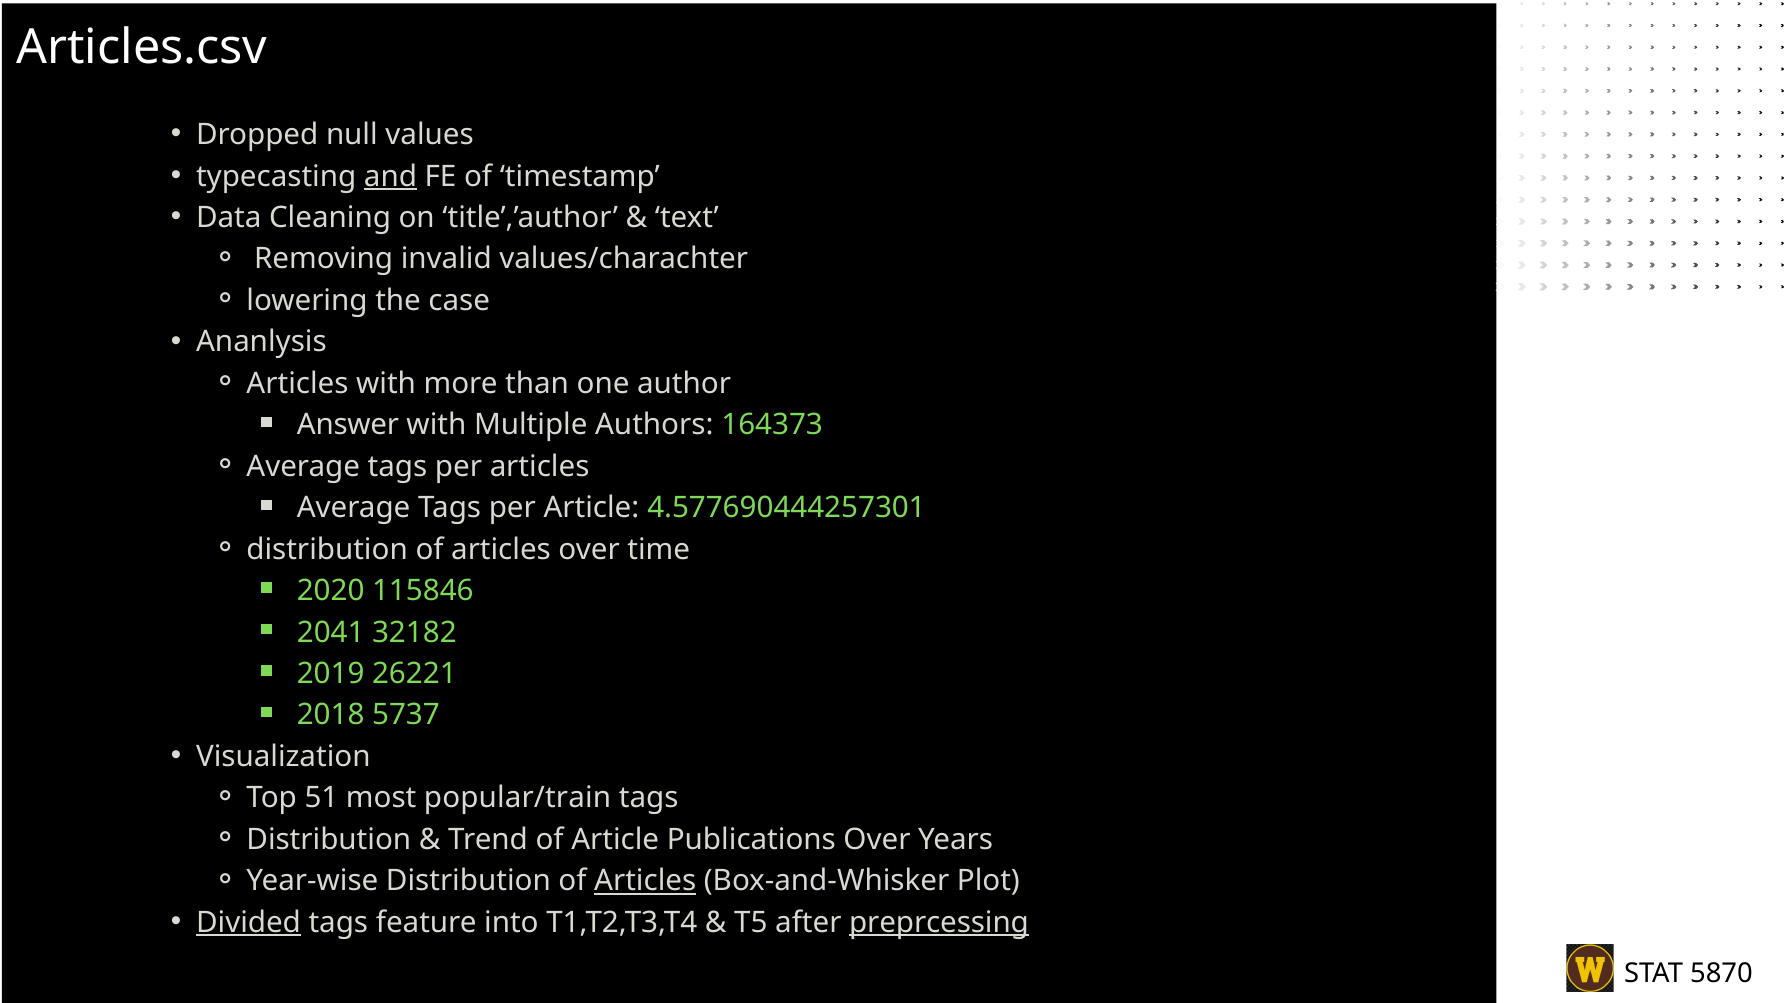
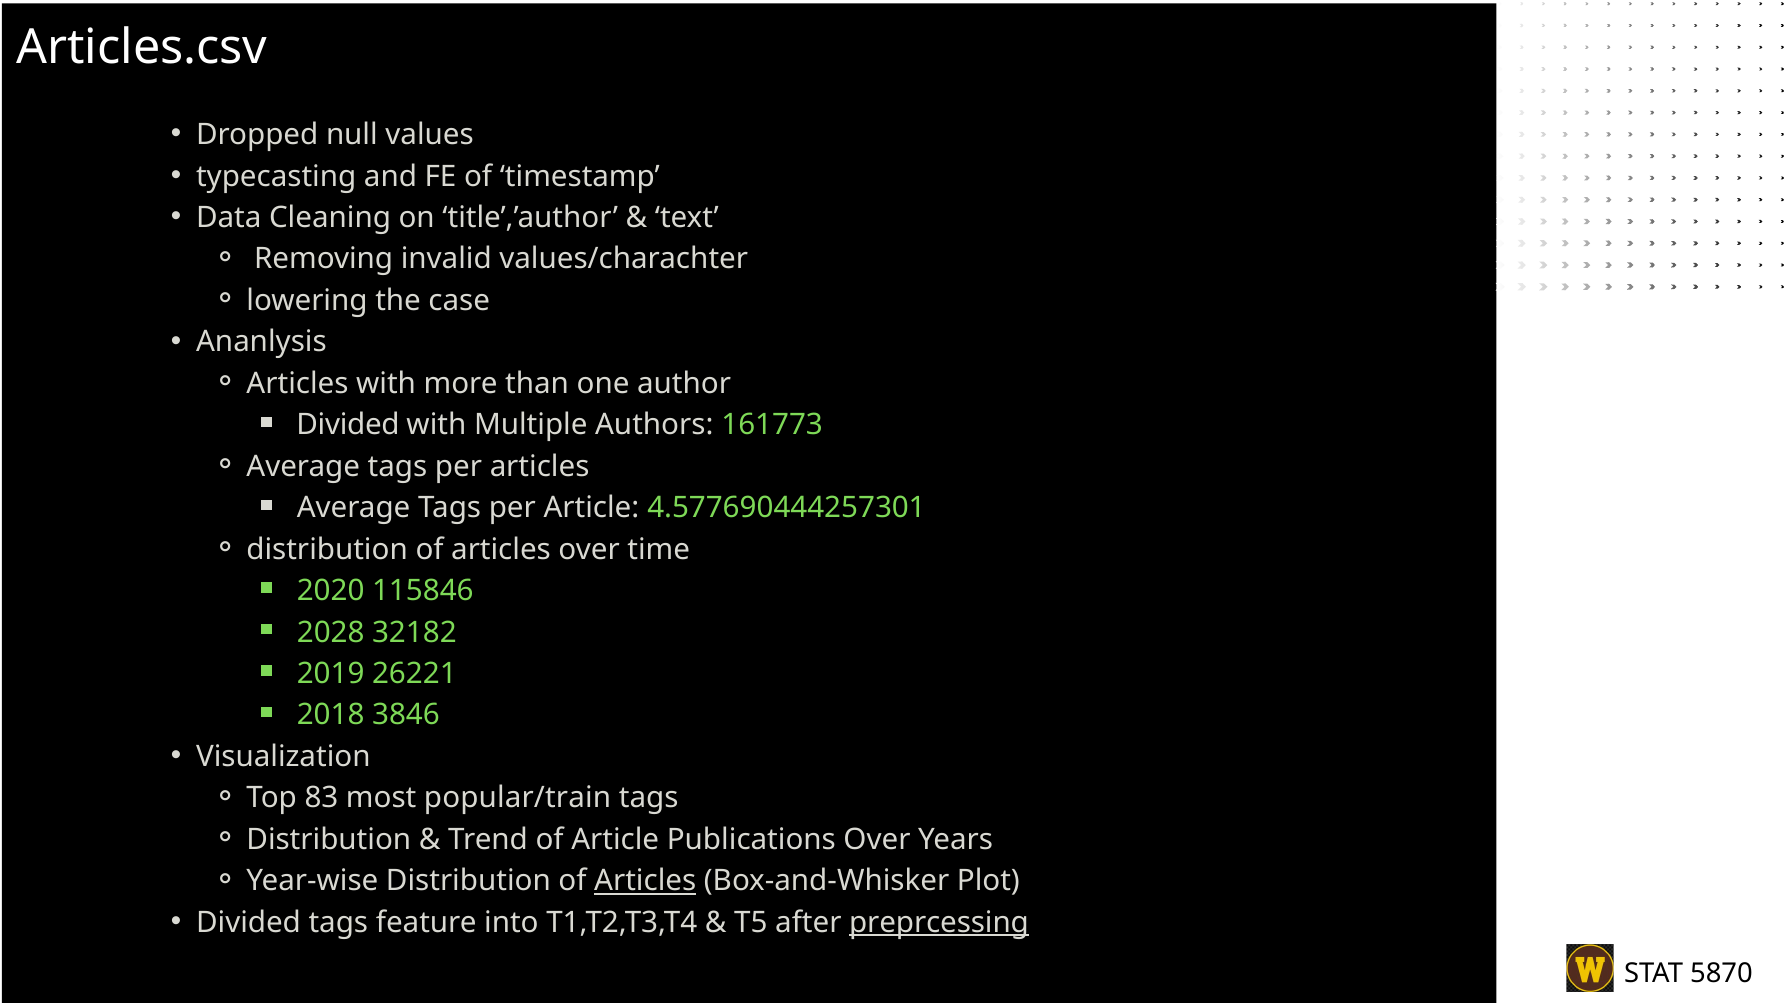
and underline: present -> none
Answer at (348, 425): Answer -> Divided
164373: 164373 -> 161773
2041: 2041 -> 2028
5737: 5737 -> 3846
51: 51 -> 83
Divided at (249, 923) underline: present -> none
